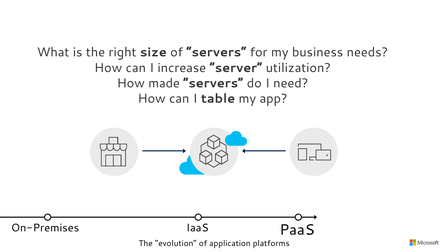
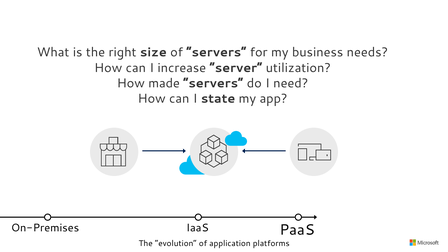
table: table -> state
